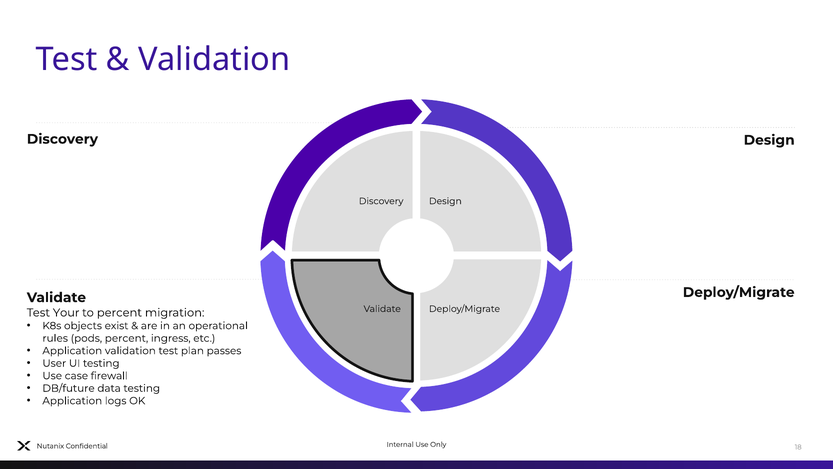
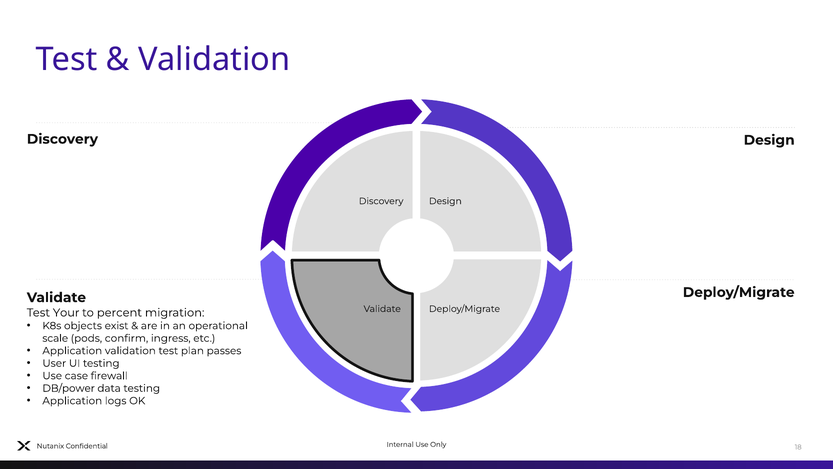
rules: rules -> scale
pods percent: percent -> confirm
DB/future: DB/future -> DB/power
